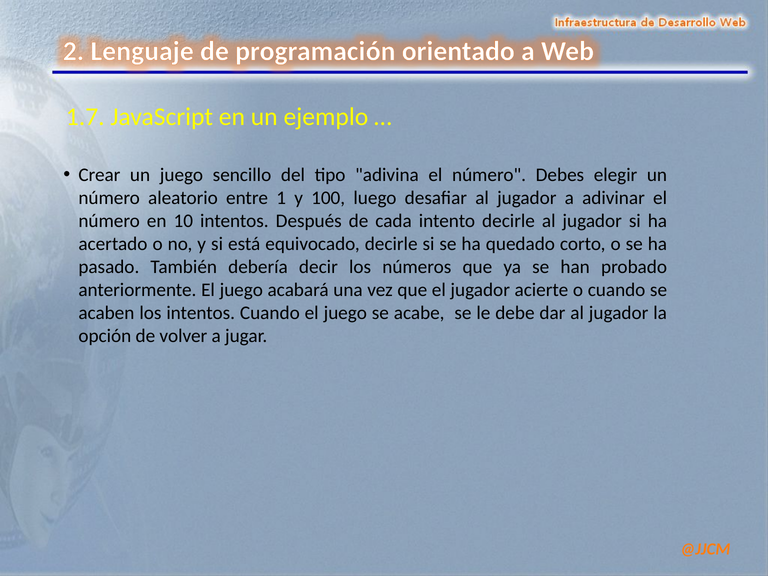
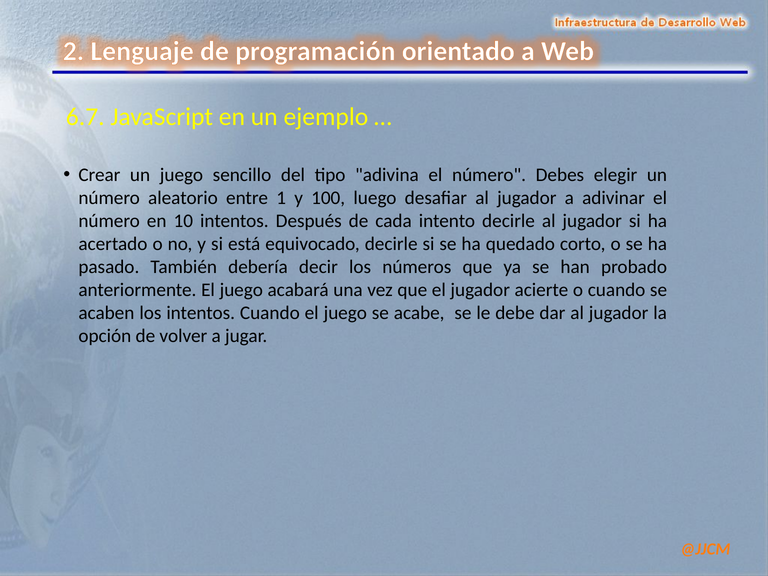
1.7: 1.7 -> 6.7
